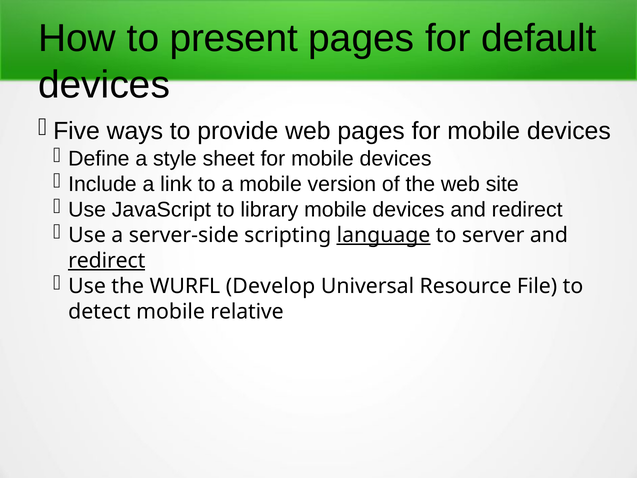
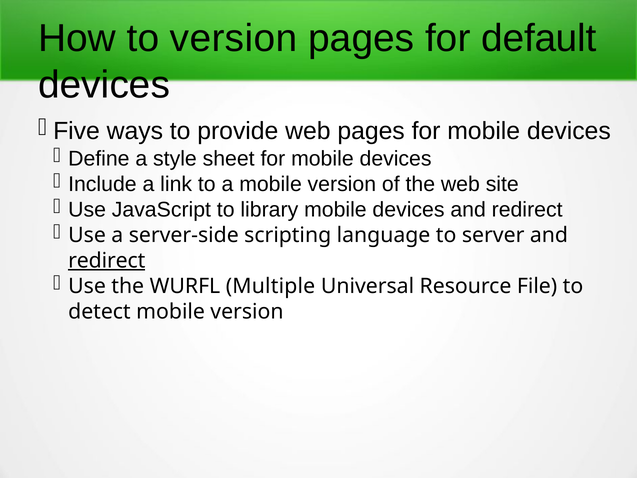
to present: present -> version
language underline: present -> none
Develop: Develop -> Multiple
detect mobile relative: relative -> version
